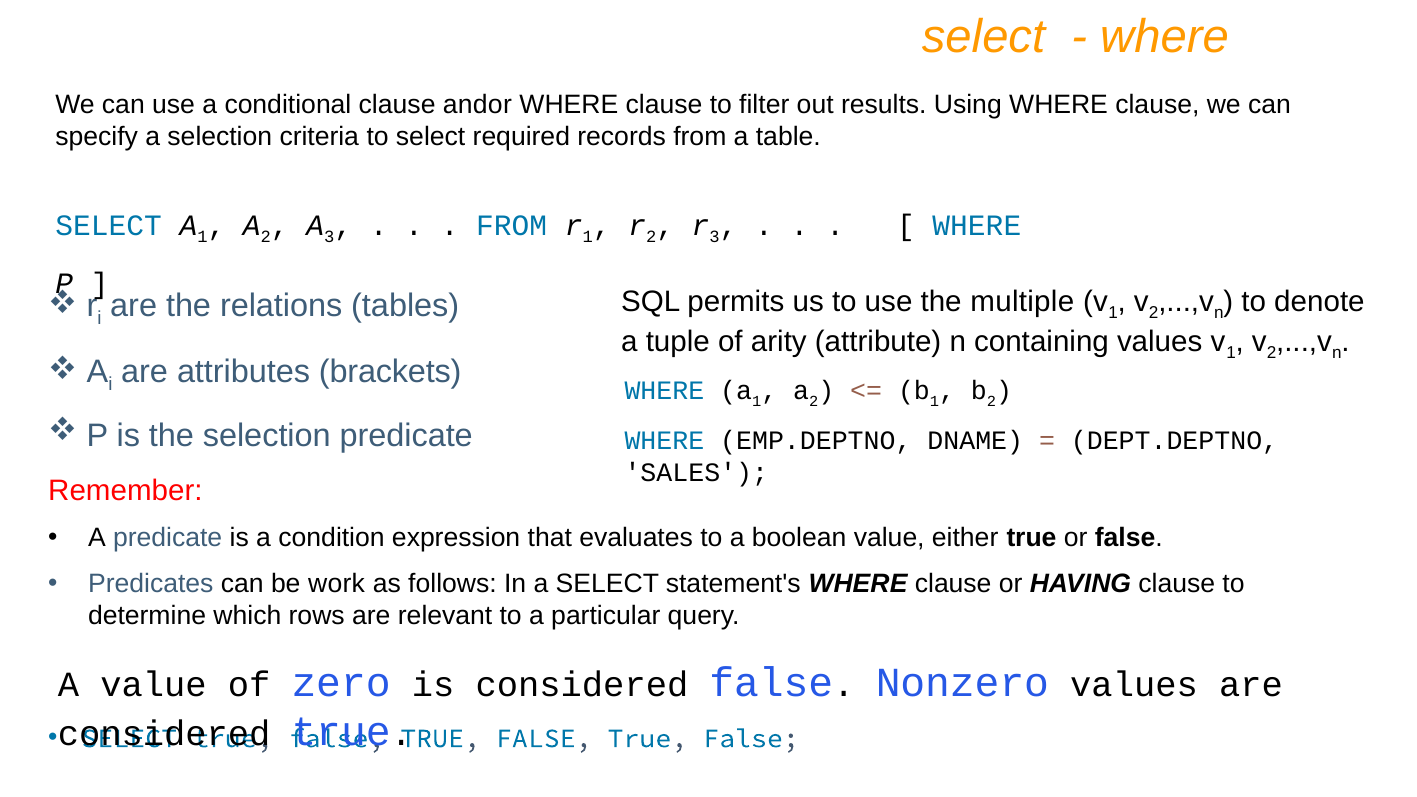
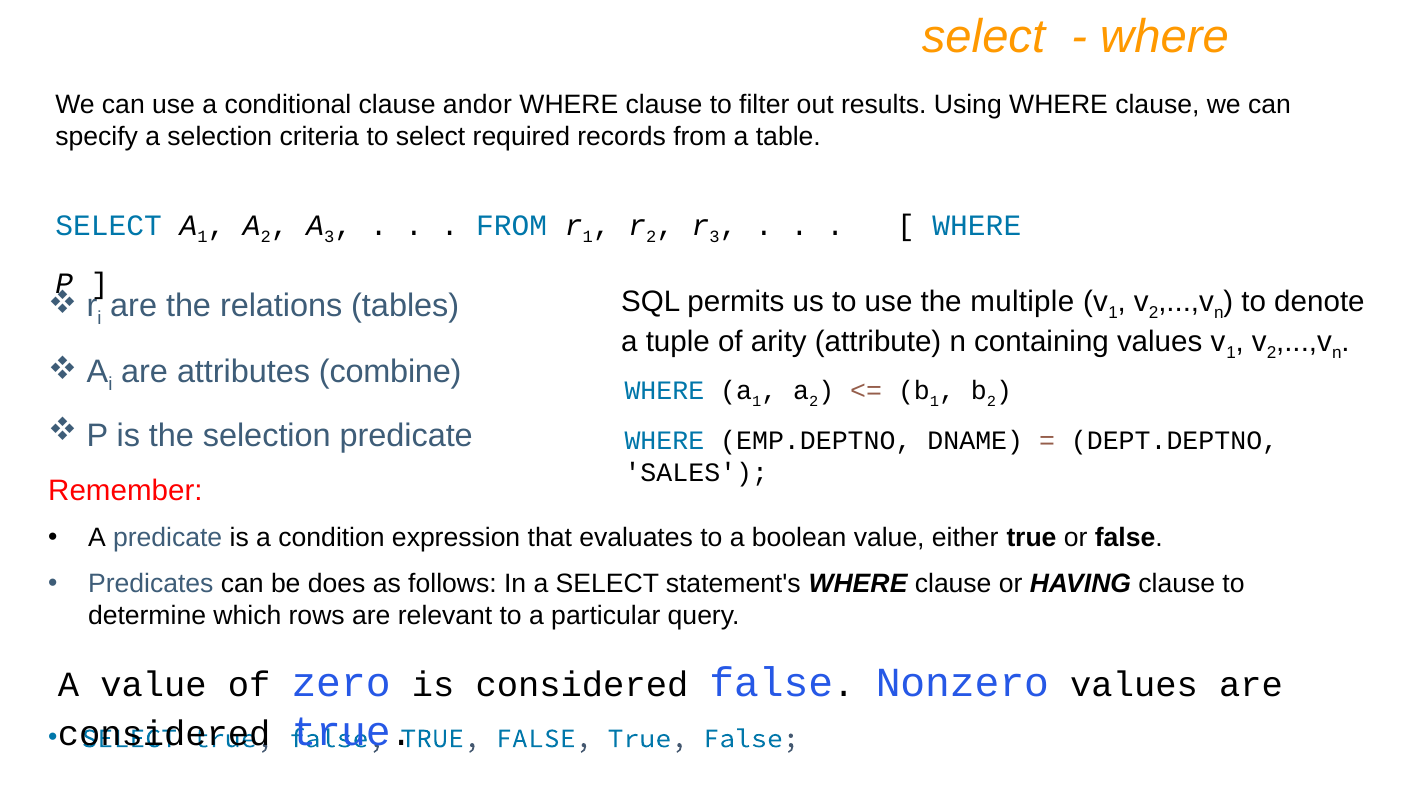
brackets: brackets -> combine
work: work -> does
